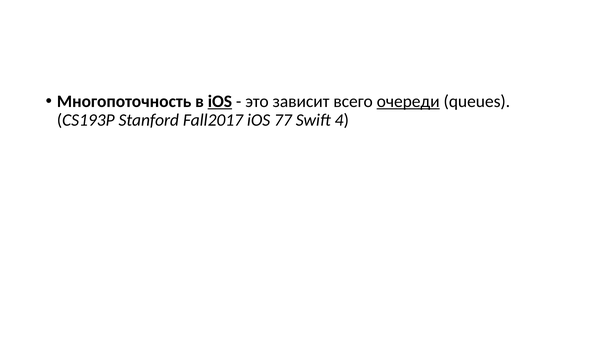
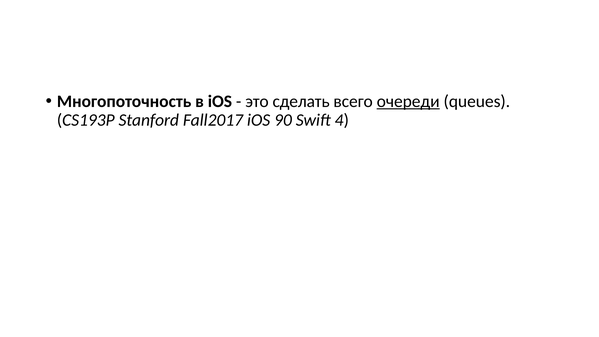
iOS at (220, 101) underline: present -> none
зависит: зависит -> сделать
77: 77 -> 90
